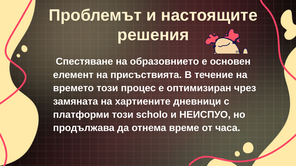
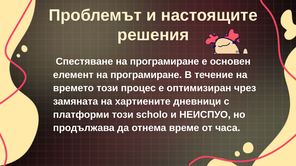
образовнието at (164, 62): образовнието -> програмиране
елемент на присъствията: присъствията -> програмиране
